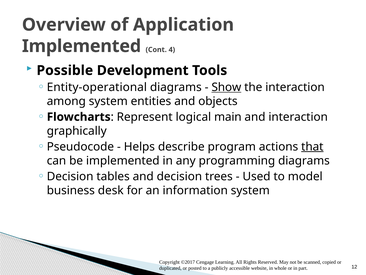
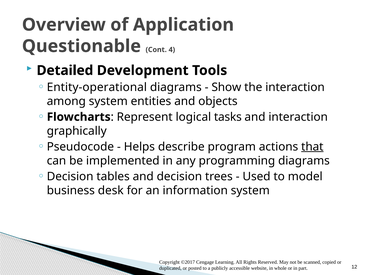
Implemented at (82, 46): Implemented -> Questionable
Possible: Possible -> Detailed
Show underline: present -> none
main: main -> tasks
